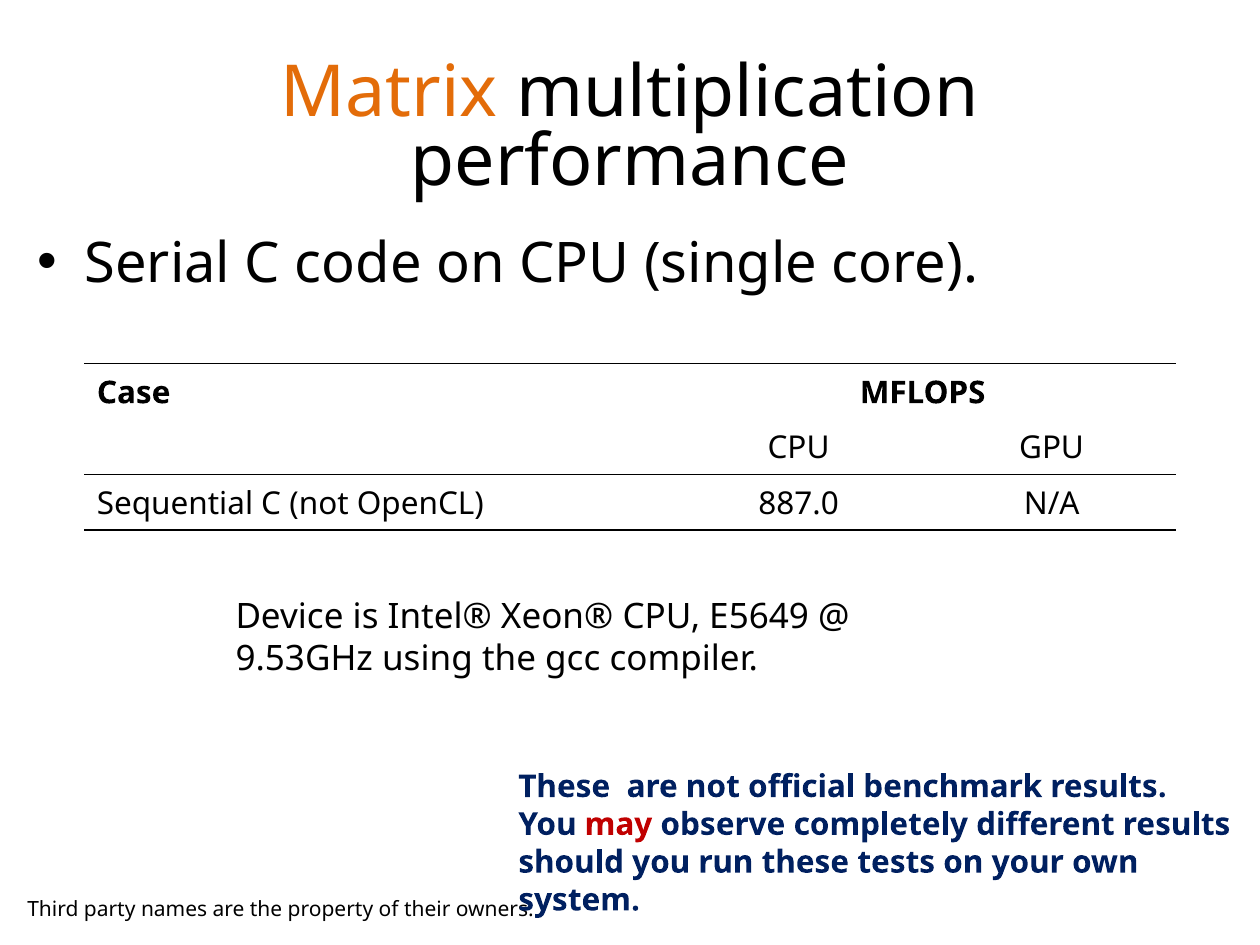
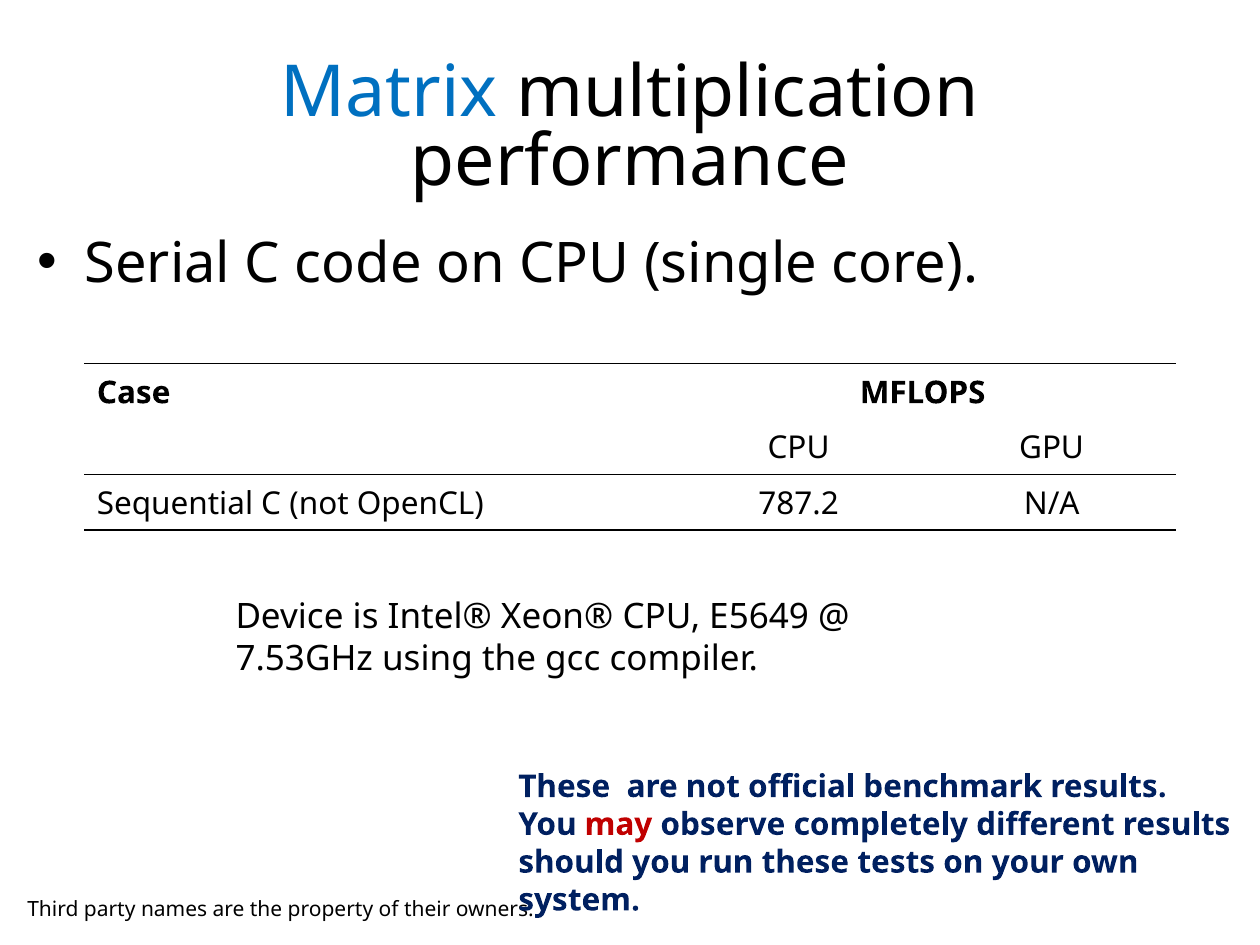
Matrix colour: orange -> blue
887.0: 887.0 -> 787.2
9.53GHz: 9.53GHz -> 7.53GHz
